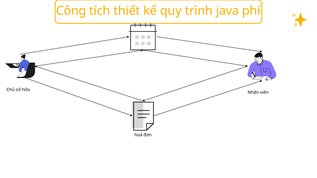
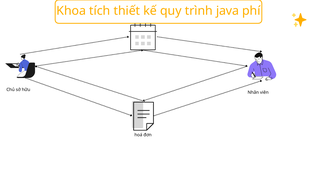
Công: Công -> Khoa
